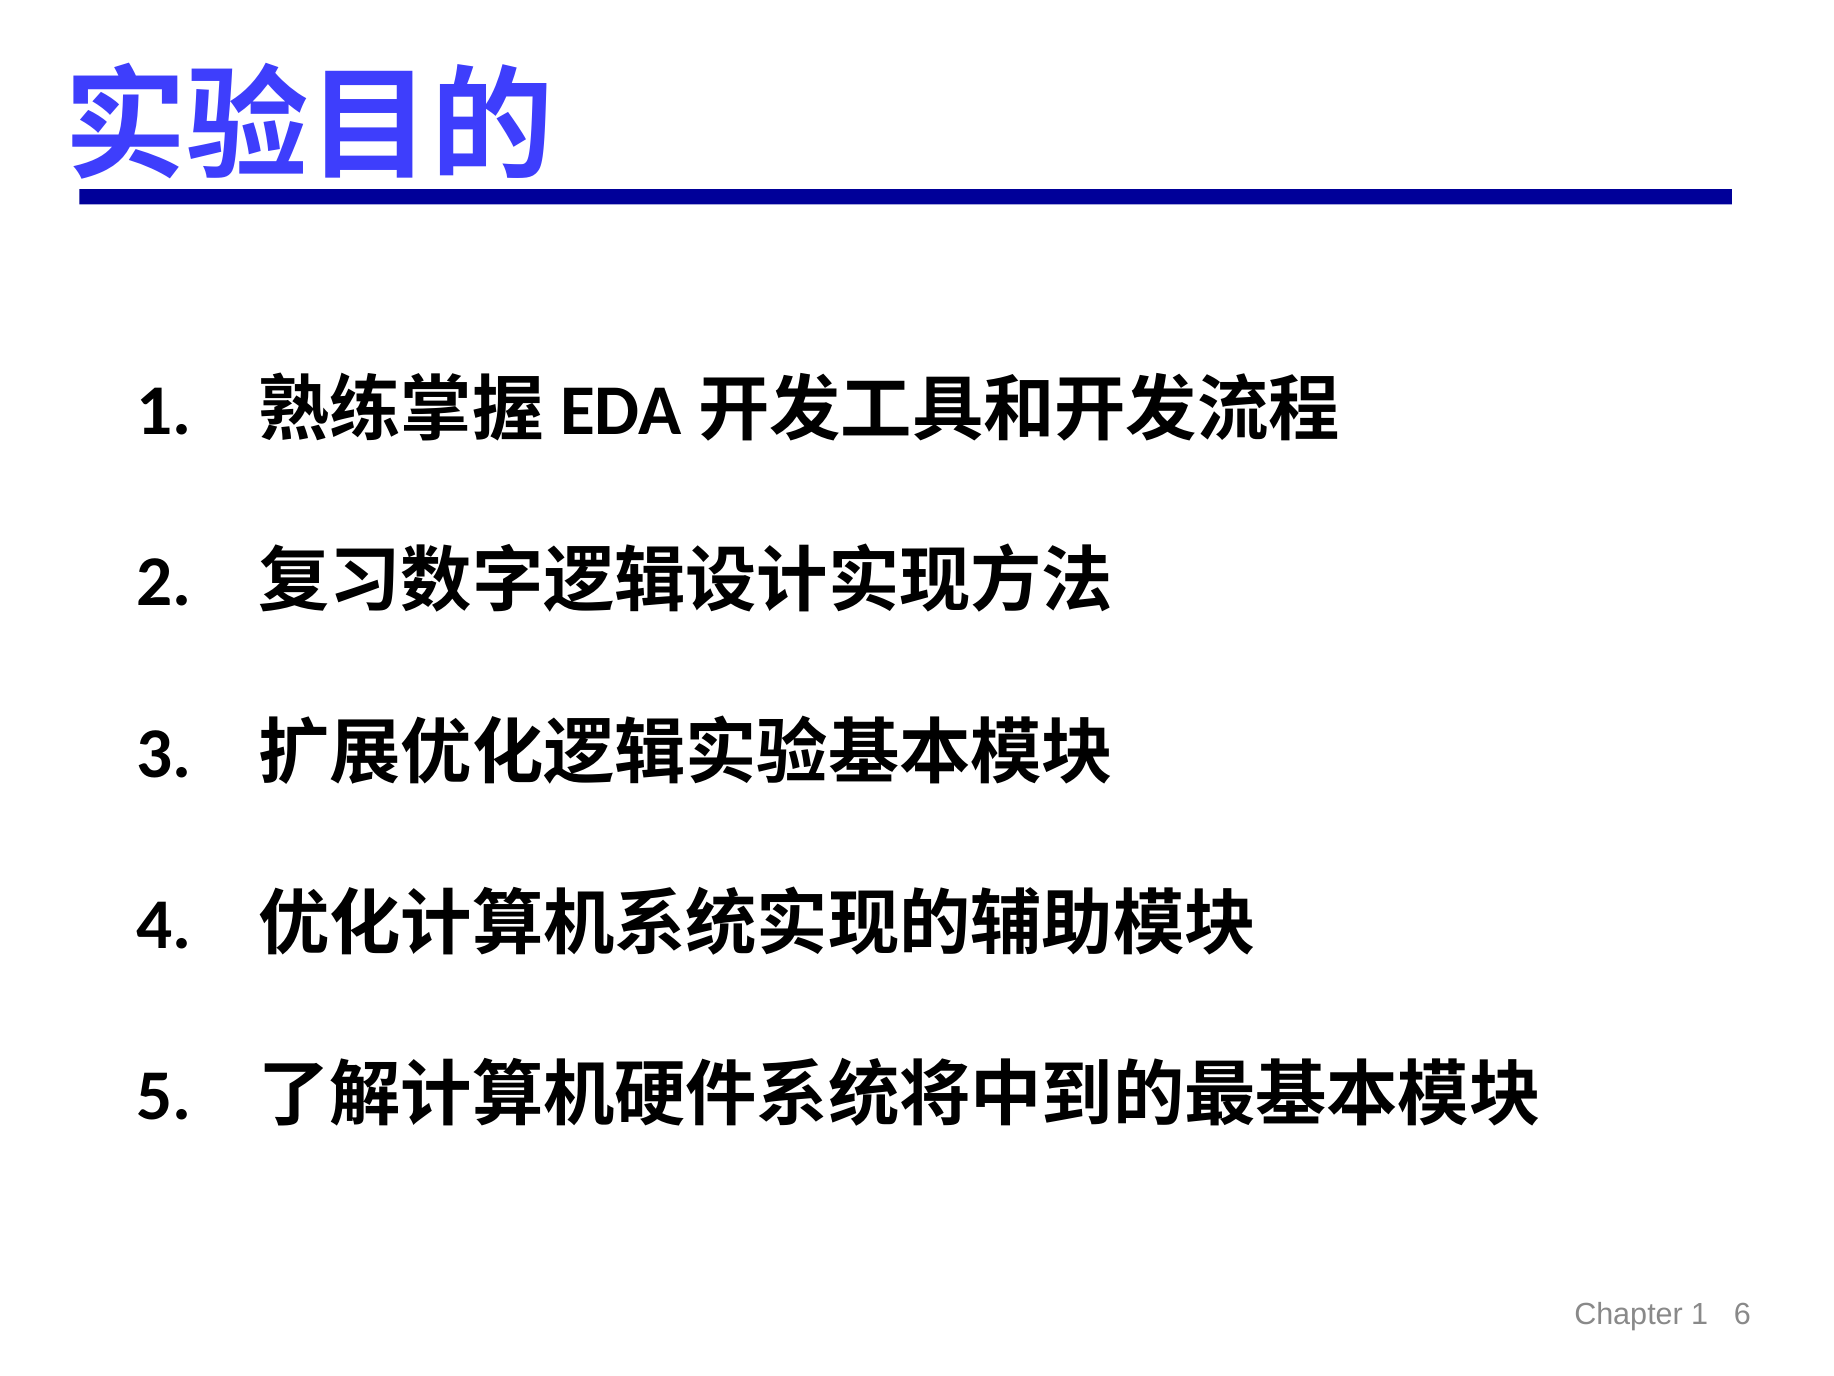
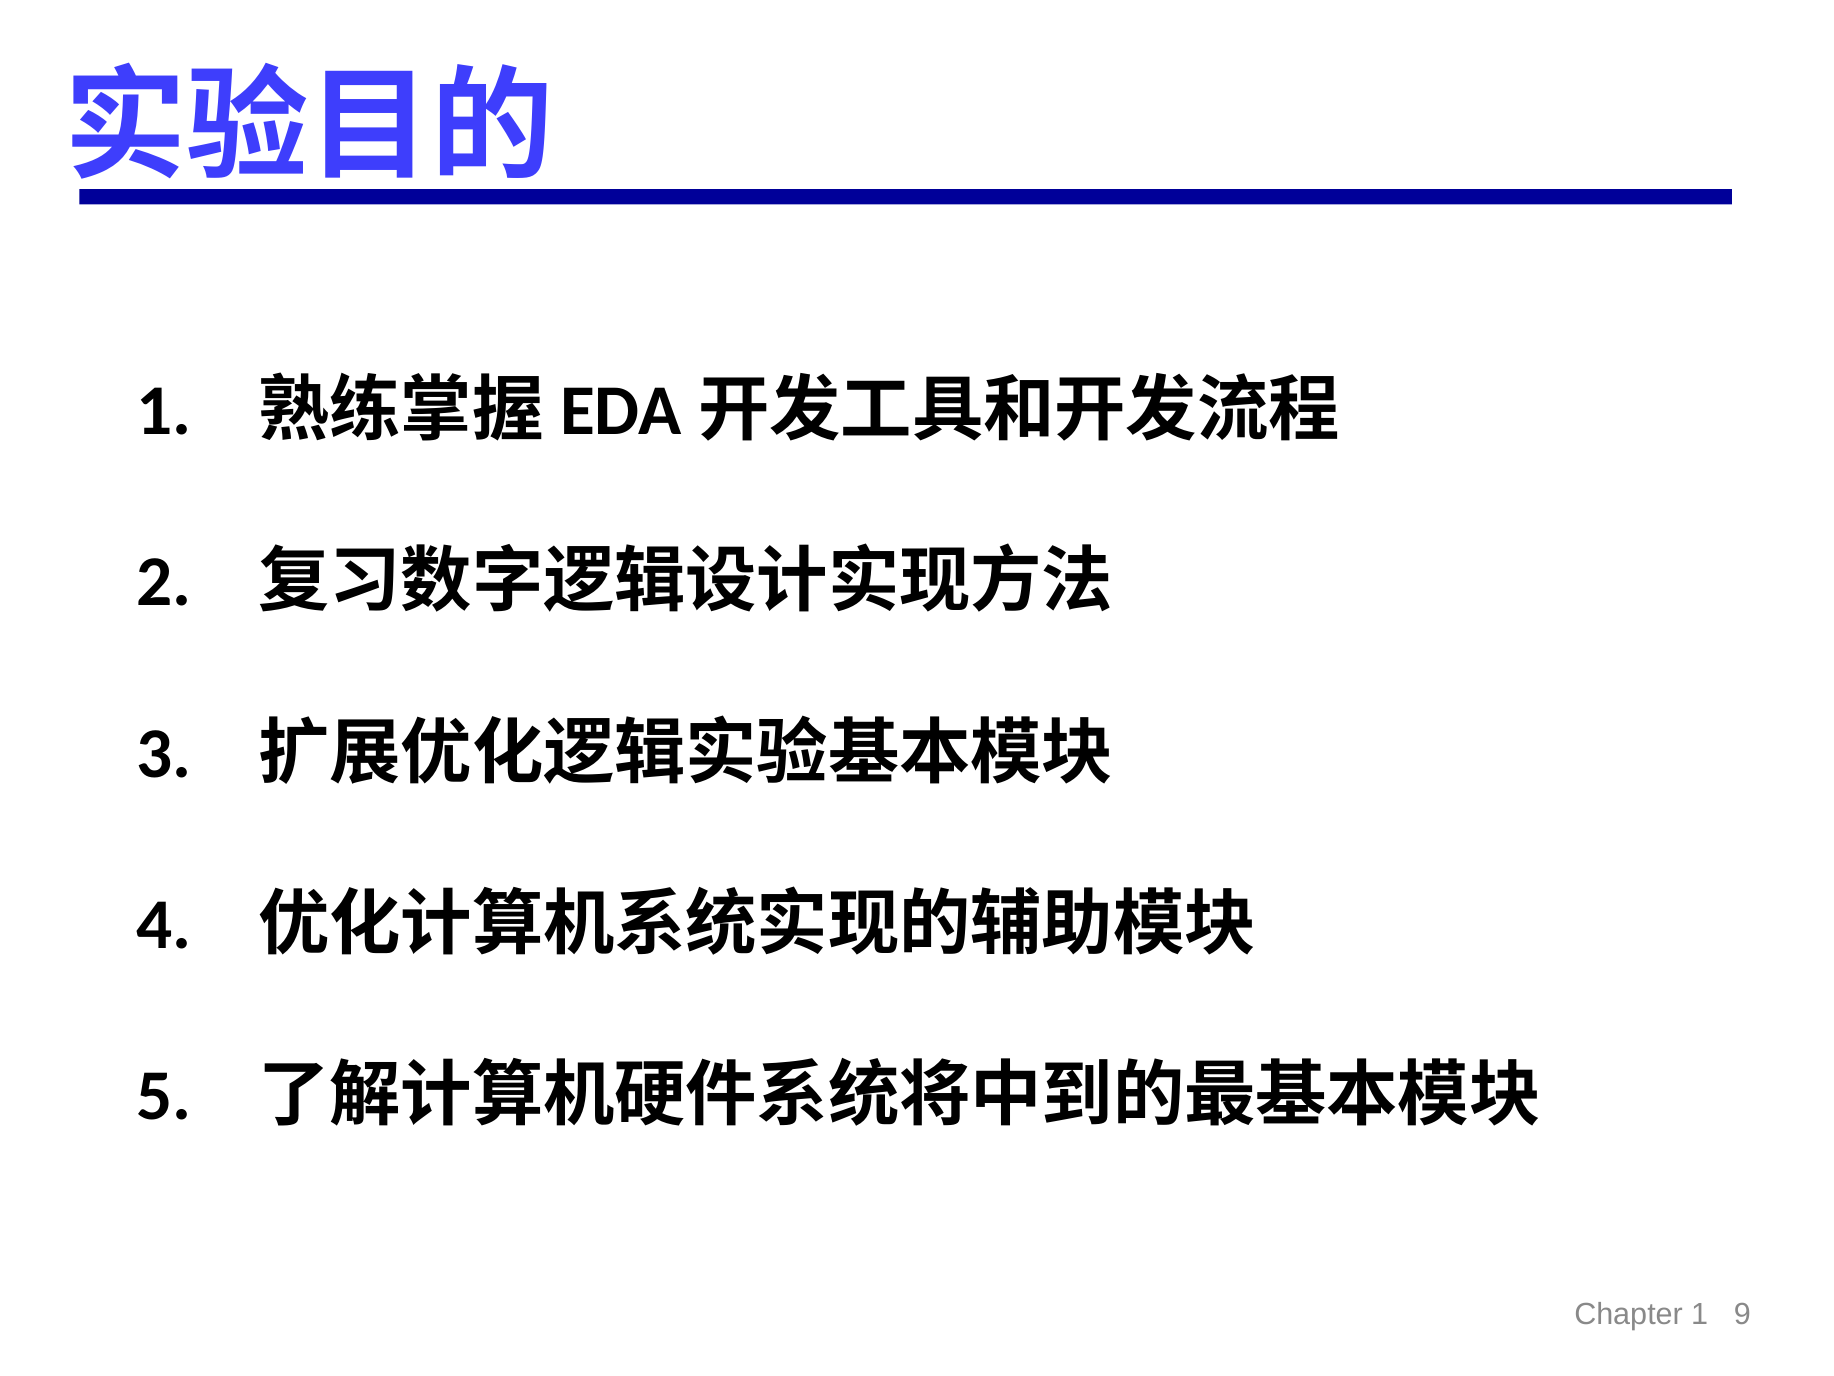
6: 6 -> 9
